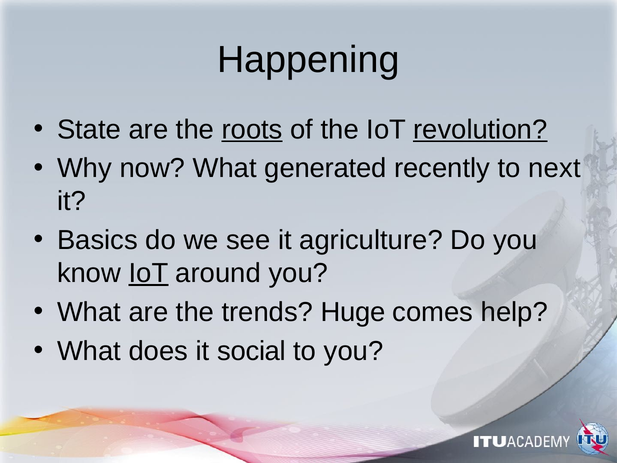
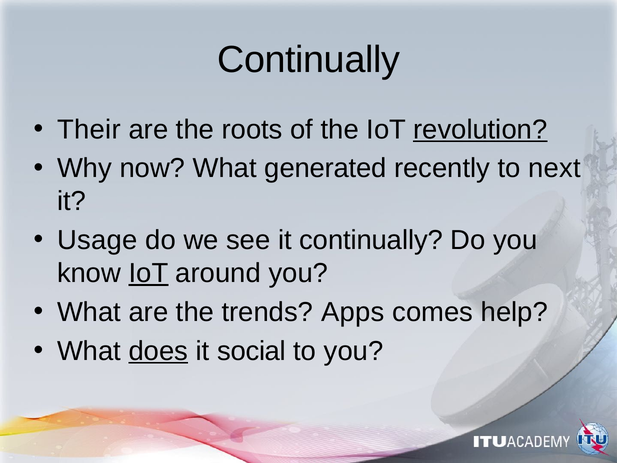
Happening at (308, 60): Happening -> Continually
State: State -> Their
roots underline: present -> none
Basics: Basics -> Usage
it agriculture: agriculture -> continually
Huge: Huge -> Apps
does underline: none -> present
